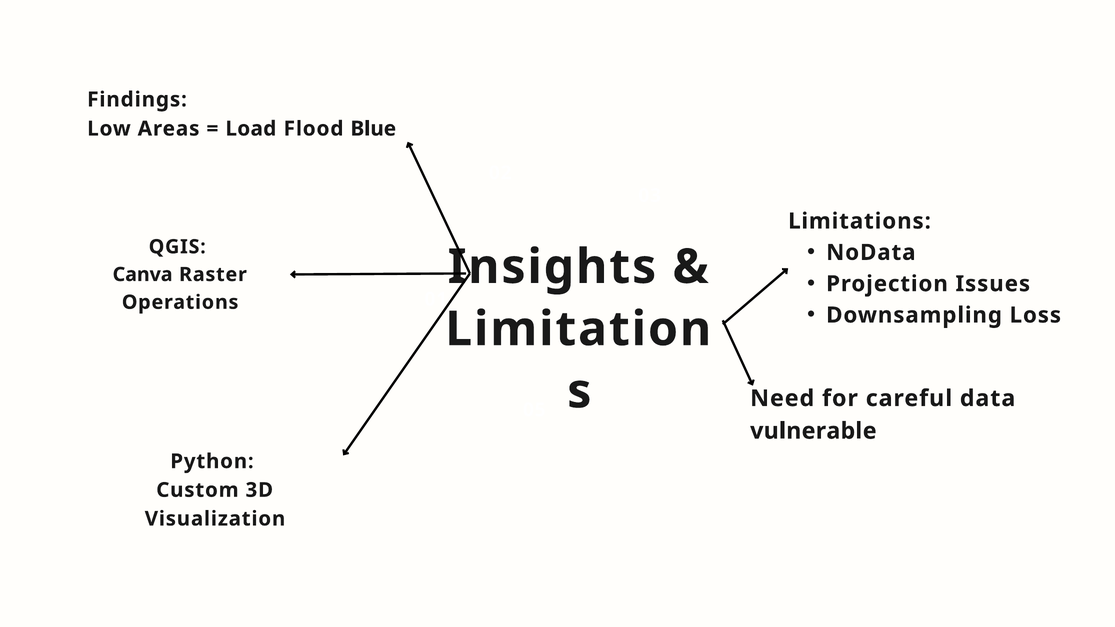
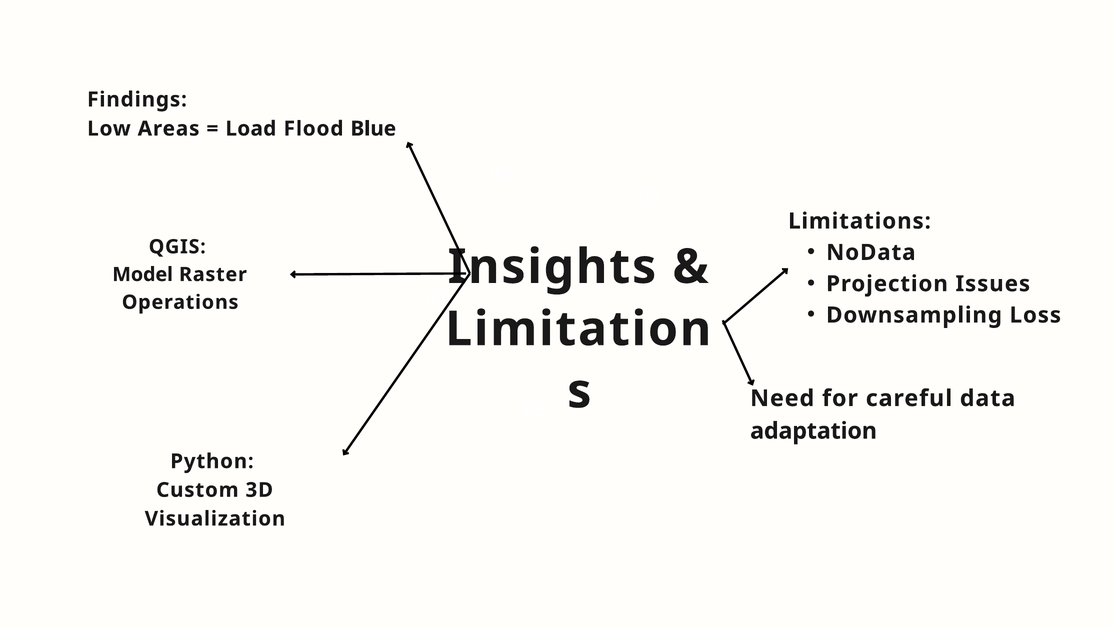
Canva: Canva -> Model
vulnerable: vulnerable -> adaptation
